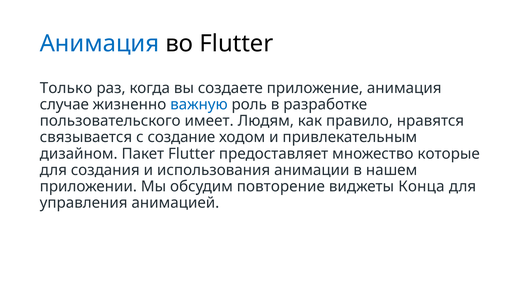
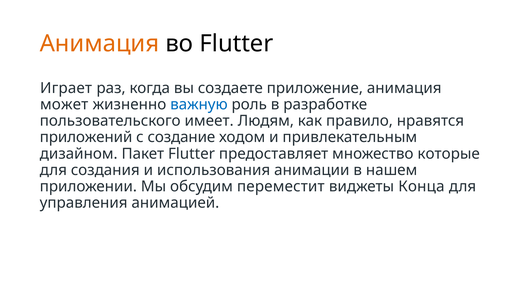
Анимация at (99, 44) colour: blue -> orange
Только: Только -> Играет
случае: случае -> может
связывается: связывается -> приложений
повторение: повторение -> переместит
